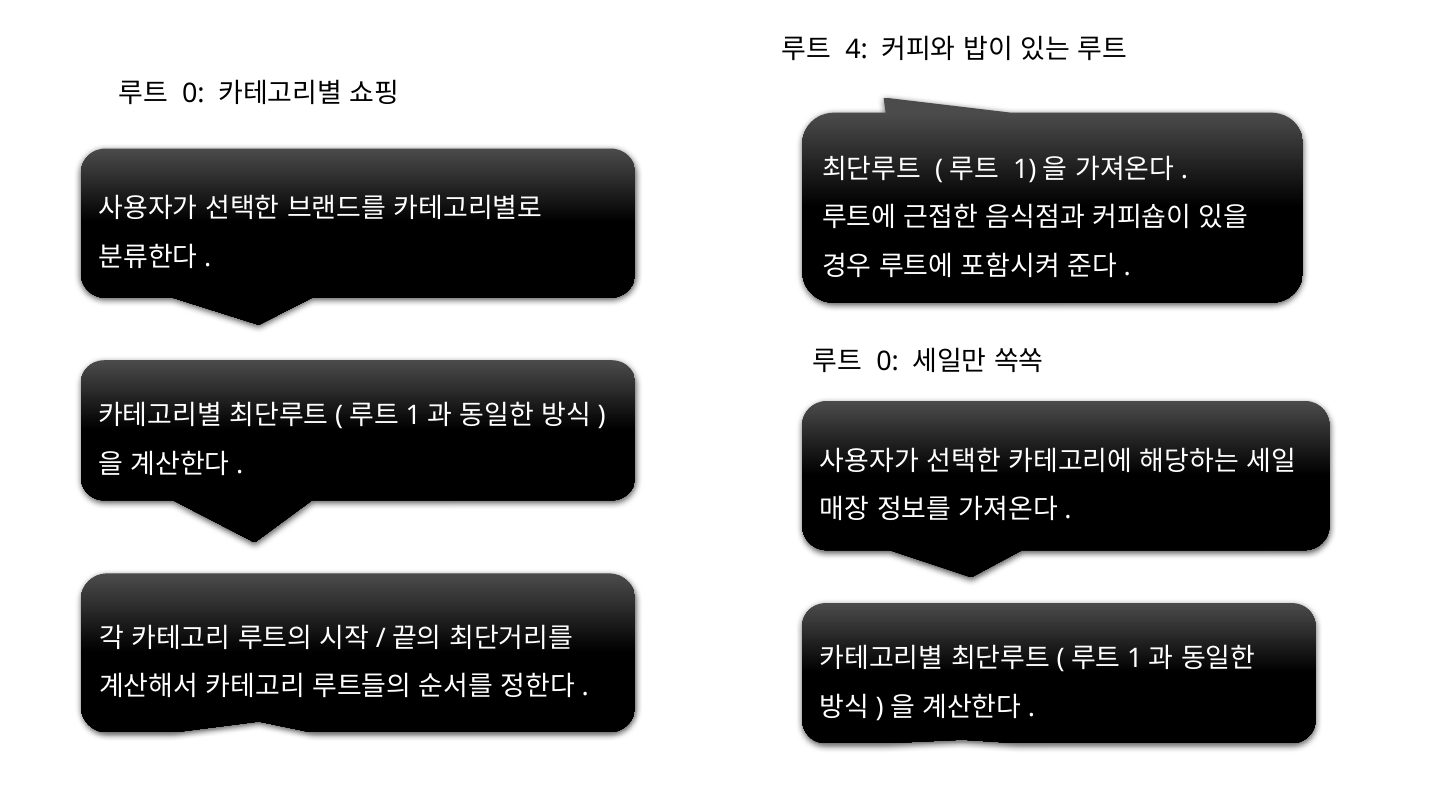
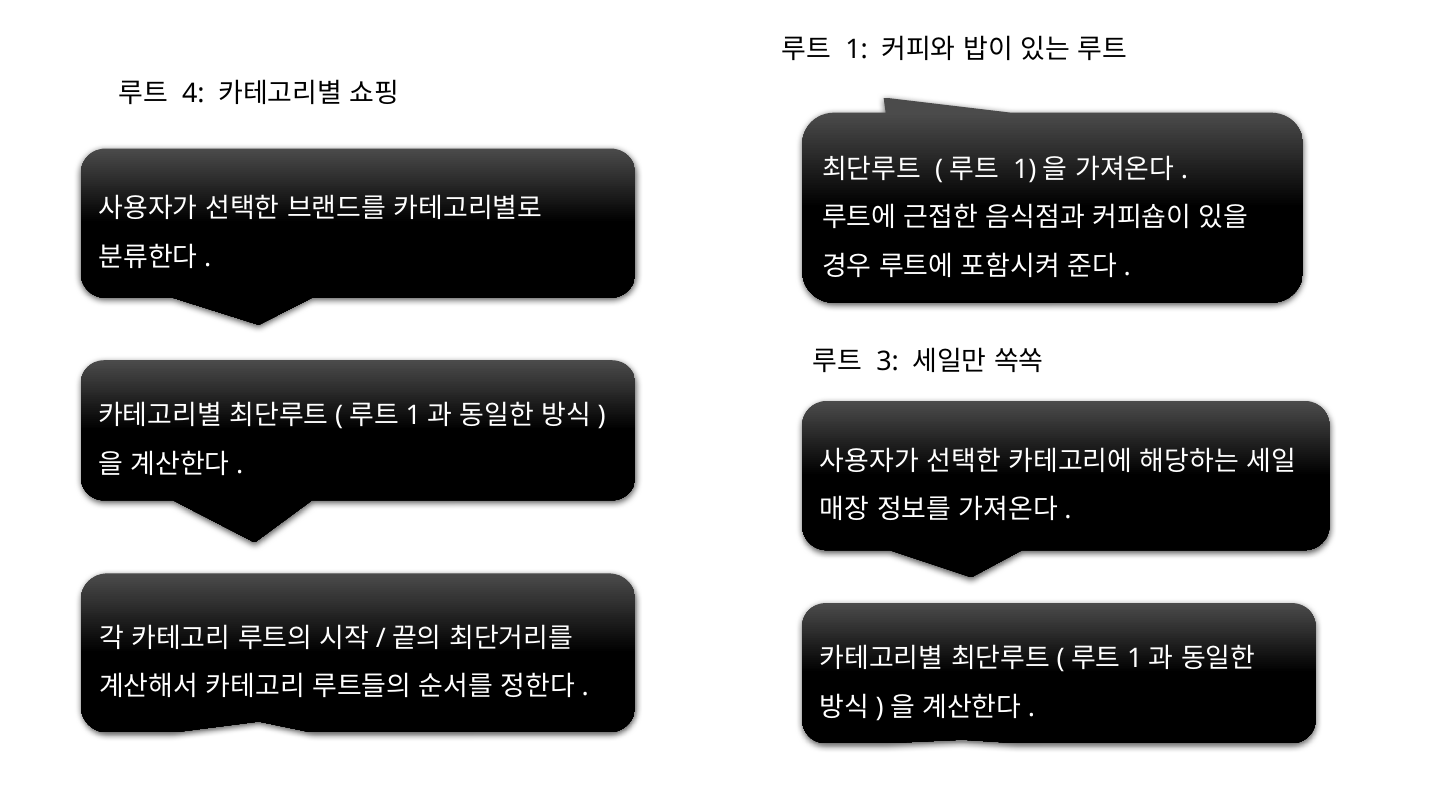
4: 4 -> 1
0 at (193, 93): 0 -> 4
0 at (888, 362): 0 -> 3
